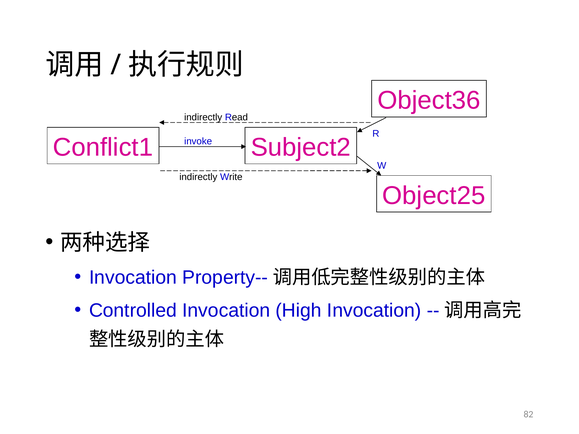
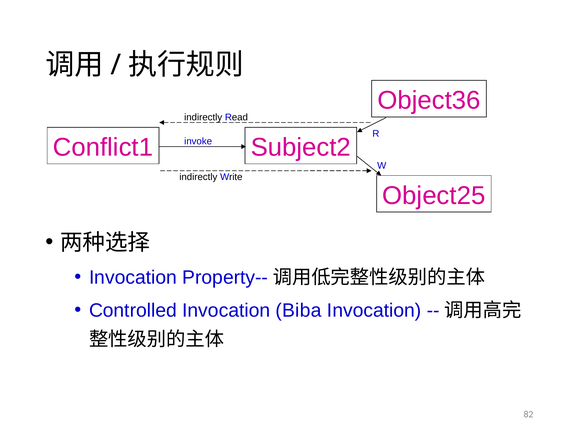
High: High -> Biba
